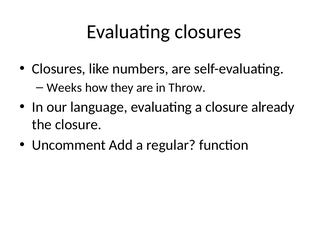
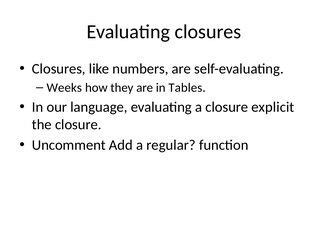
Throw: Throw -> Tables
already: already -> explicit
